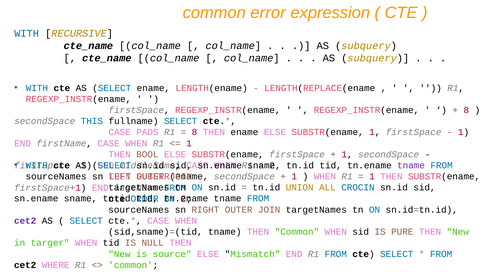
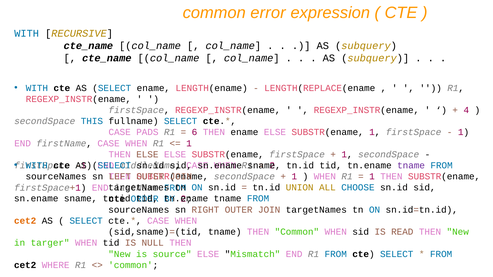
8 at (466, 110): 8 -> 4
8 at (195, 132): 8 -> 6
THEN BOOL: BOOL -> ELSE
CROCIN: CROCIN -> CHOOSE
cet2 at (25, 221) colour: purple -> orange
PURE: PURE -> READ
